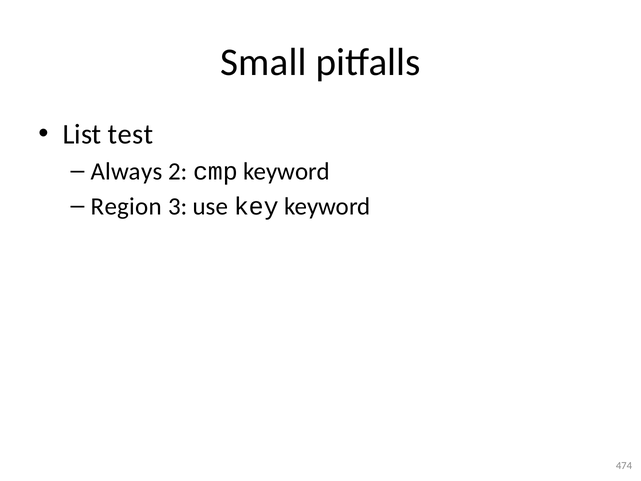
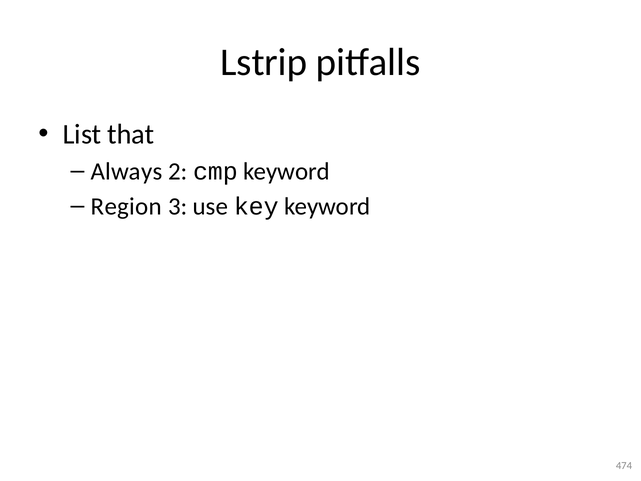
Small: Small -> Lstrip
test: test -> that
